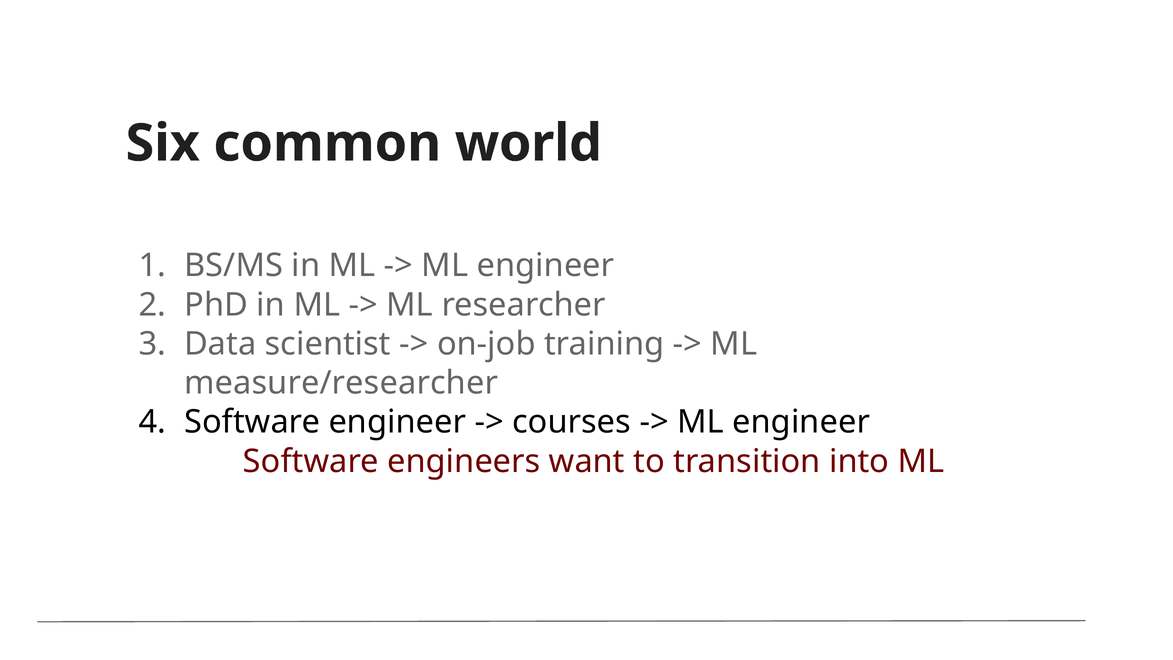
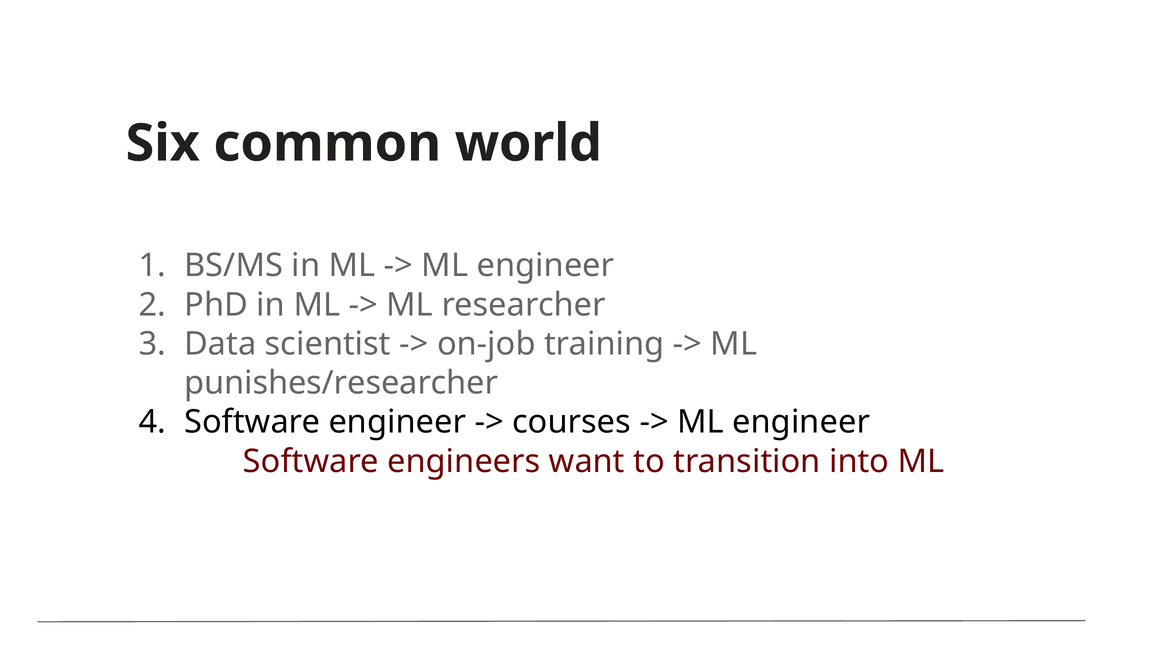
measure/researcher: measure/researcher -> punishes/researcher
